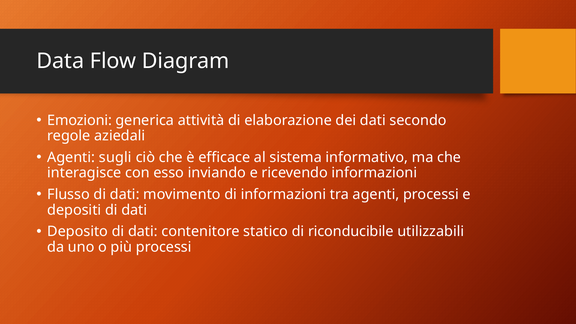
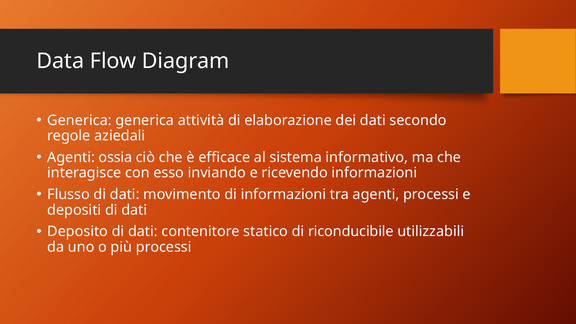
Emozioni at (80, 120): Emozioni -> Generica
sugli: sugli -> ossia
